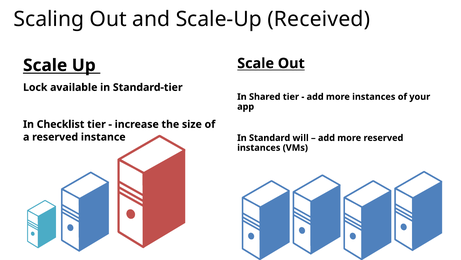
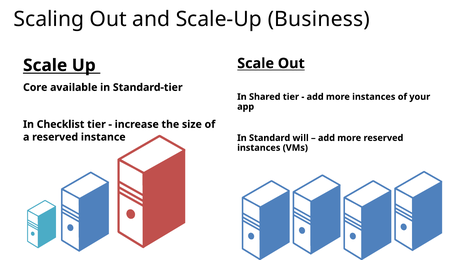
Received: Received -> Business
Lock: Lock -> Core
